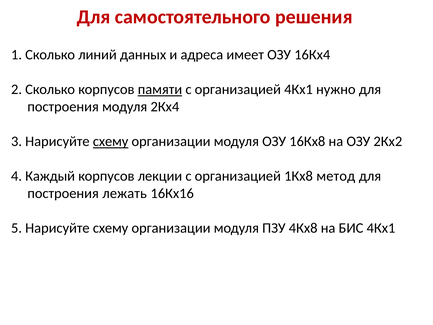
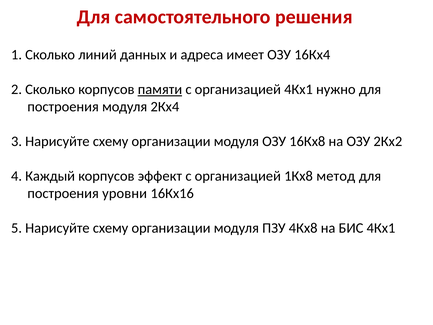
схему at (111, 141) underline: present -> none
лекции: лекции -> эффект
лежать: лежать -> уровни
